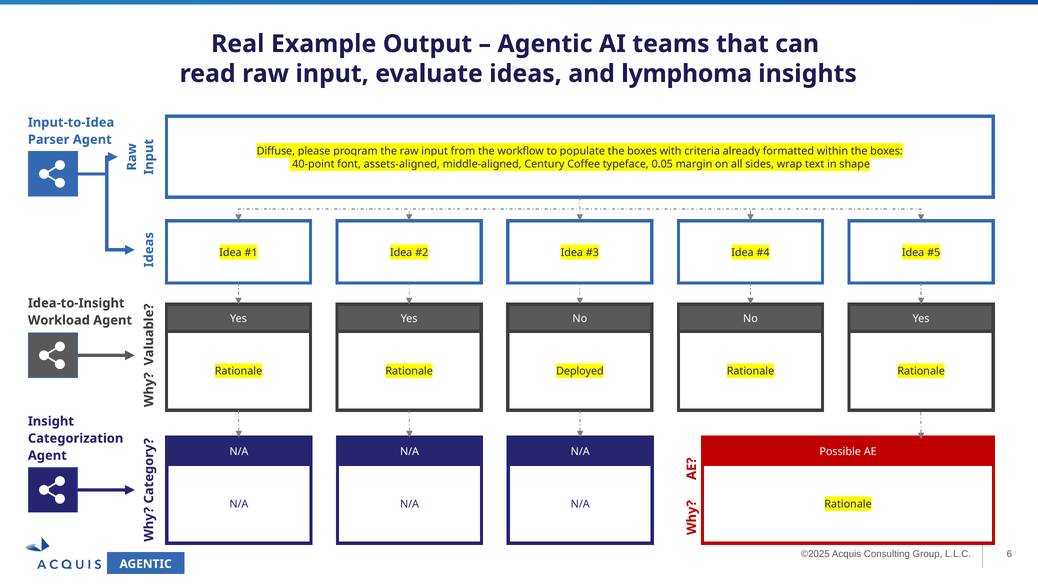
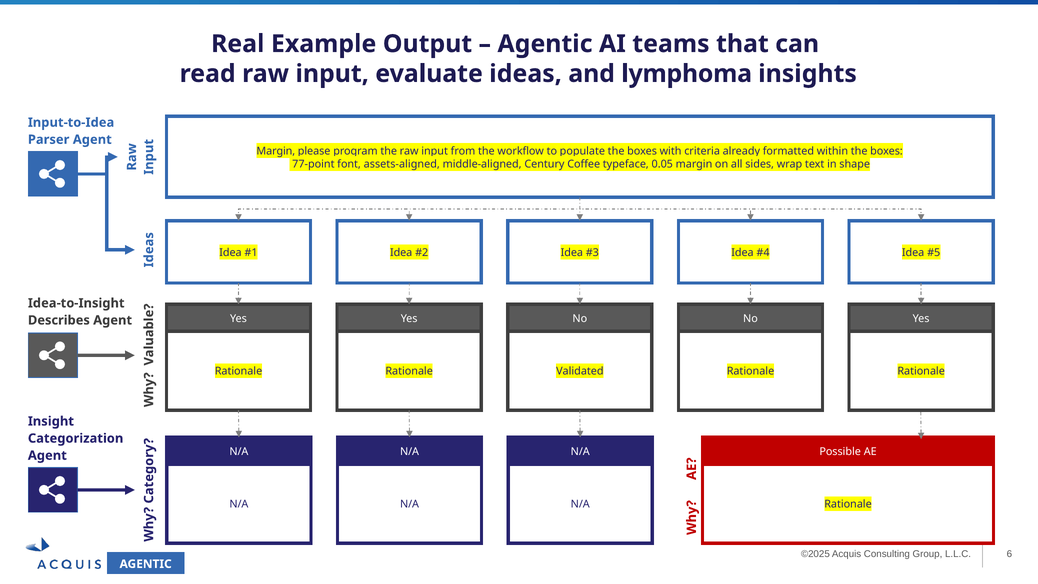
Diffuse at (276, 151): Diffuse -> Margin
40-point: 40-point -> 77-point
Workload: Workload -> Describes
Deployed: Deployed -> Validated
